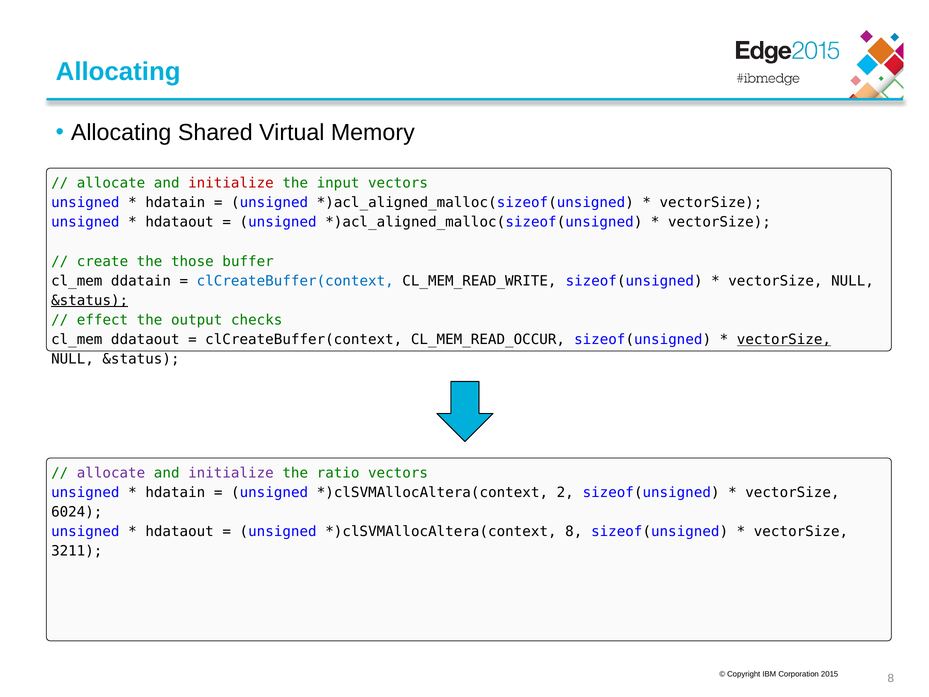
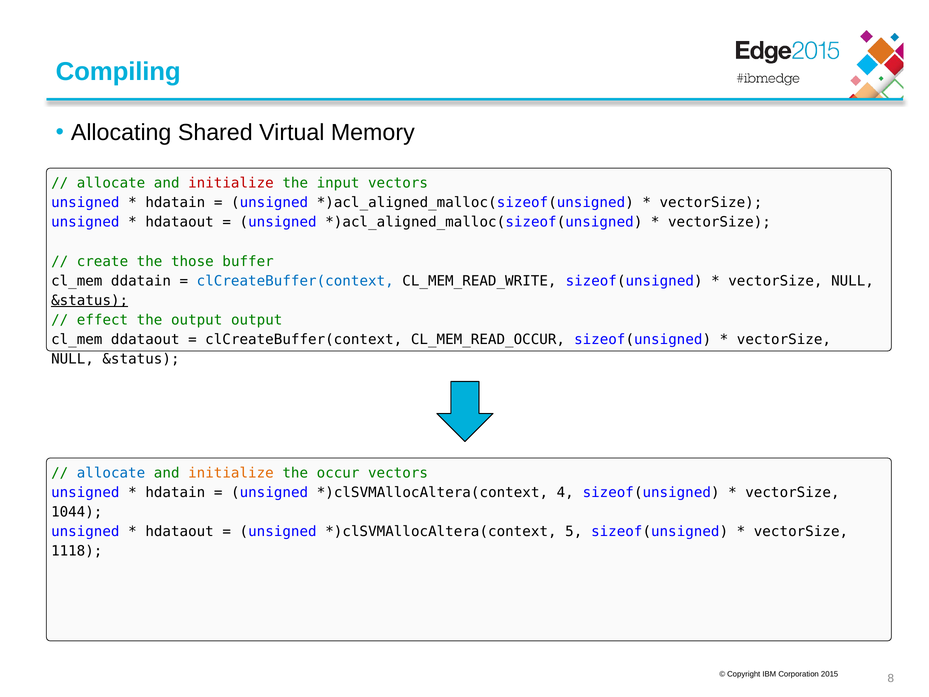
Allocating at (118, 72): Allocating -> Compiling
output checks: checks -> output
vectorSize at (784, 340) underline: present -> none
allocate at (111, 473) colour: purple -> blue
initialize at (231, 473) colour: purple -> orange
ratio: ratio -> occur
2: 2 -> 4
6024: 6024 -> 1044
8 at (574, 532): 8 -> 5
3211: 3211 -> 1118
